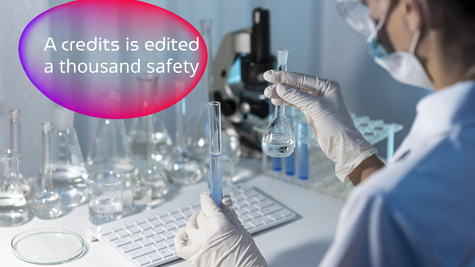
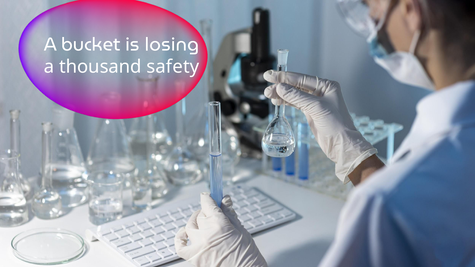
credits: credits -> bucket
edited: edited -> losing
